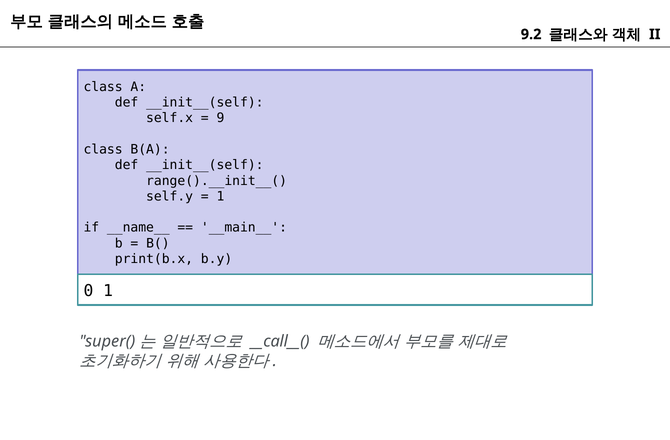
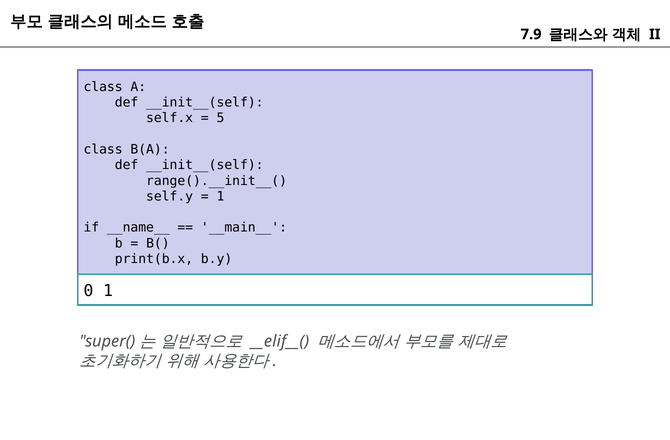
9.2: 9.2 -> 7.9
9: 9 -> 5
__call__(: __call__( -> __elif__(
